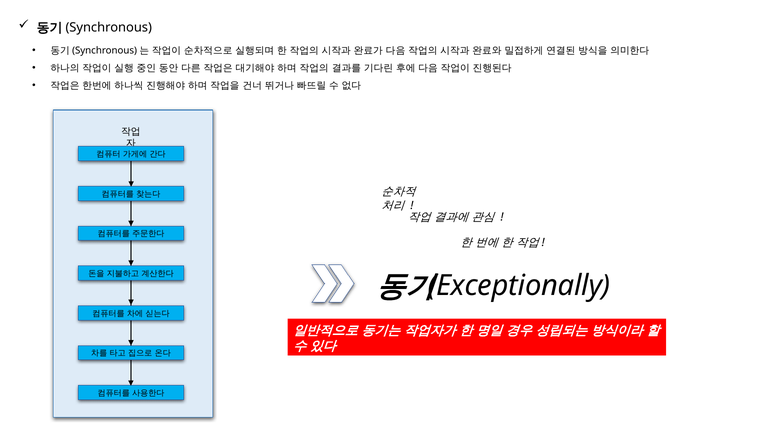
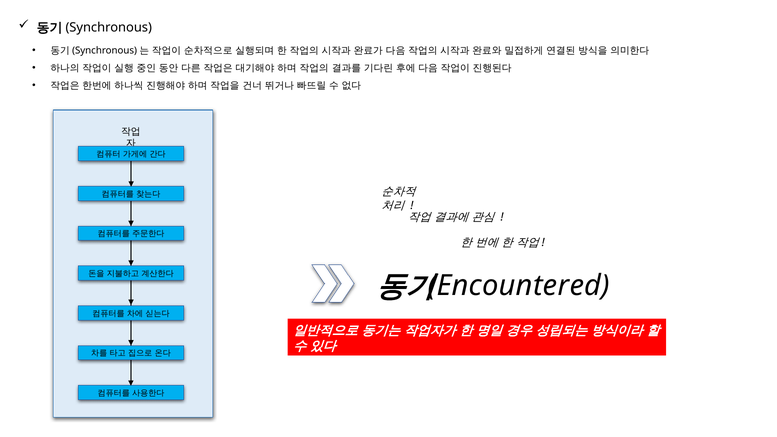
Exceptionally: Exceptionally -> Encountered
